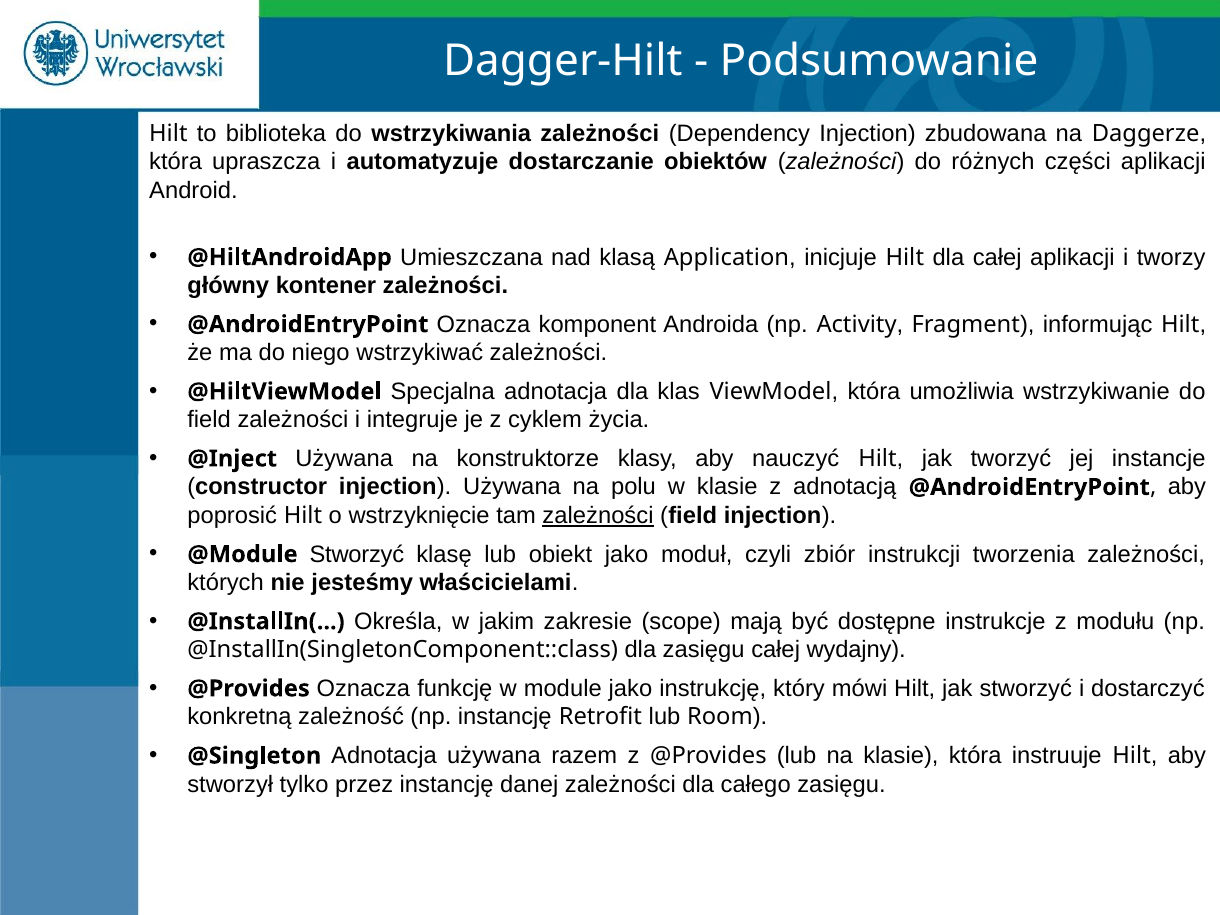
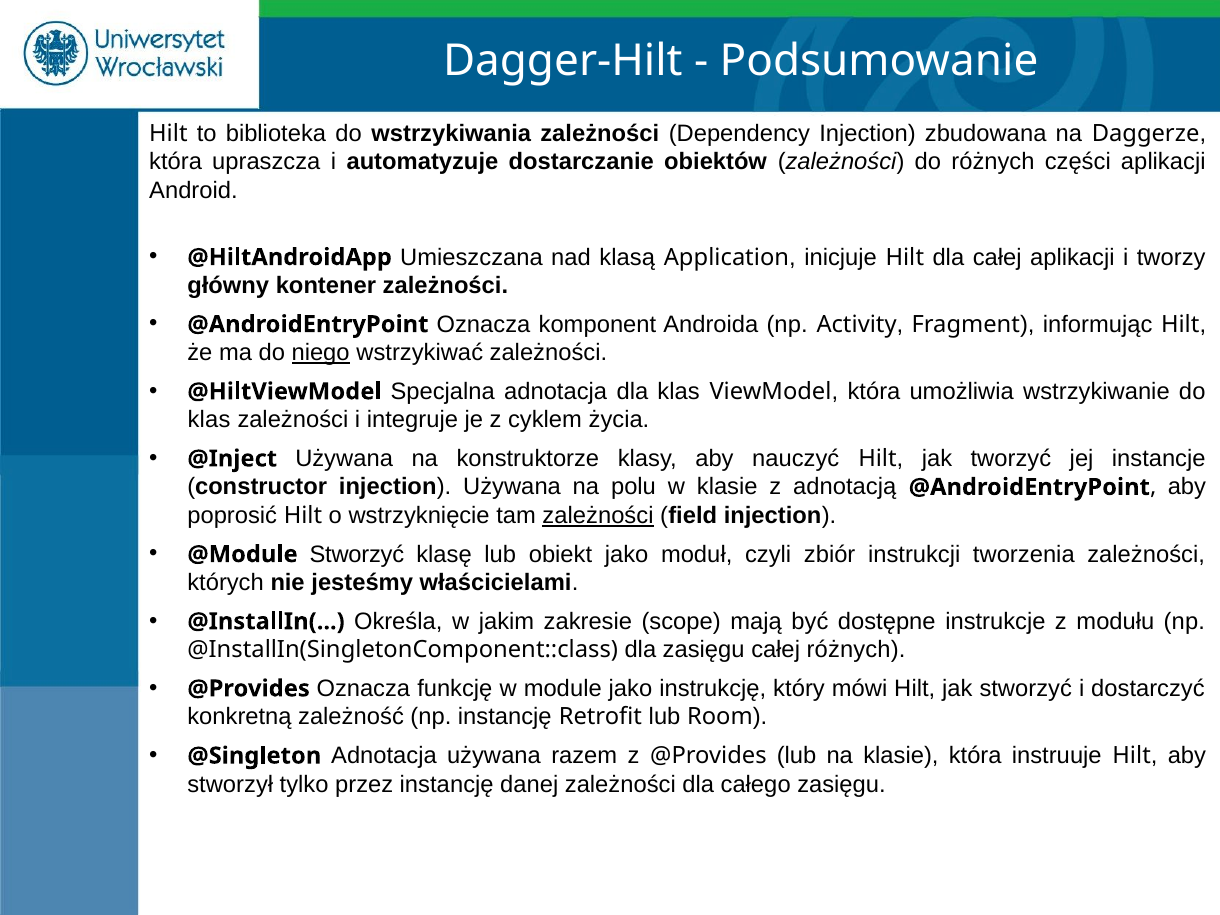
niego underline: none -> present
field at (209, 420): field -> klas
całej wydajny: wydajny -> różnych
